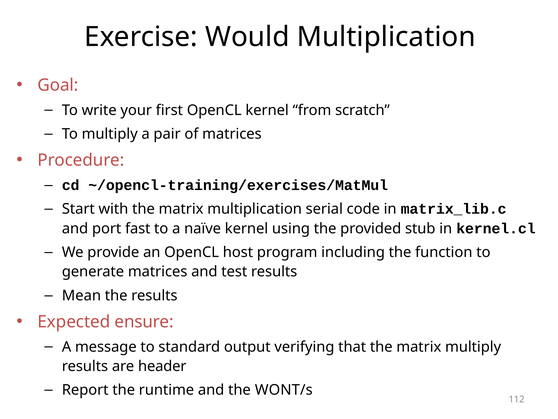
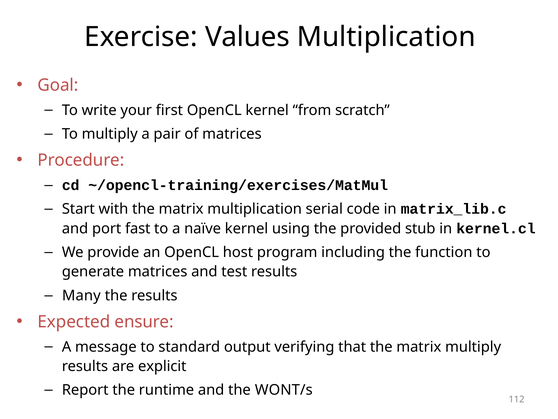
Would: Would -> Values
Mean: Mean -> Many
header: header -> explicit
